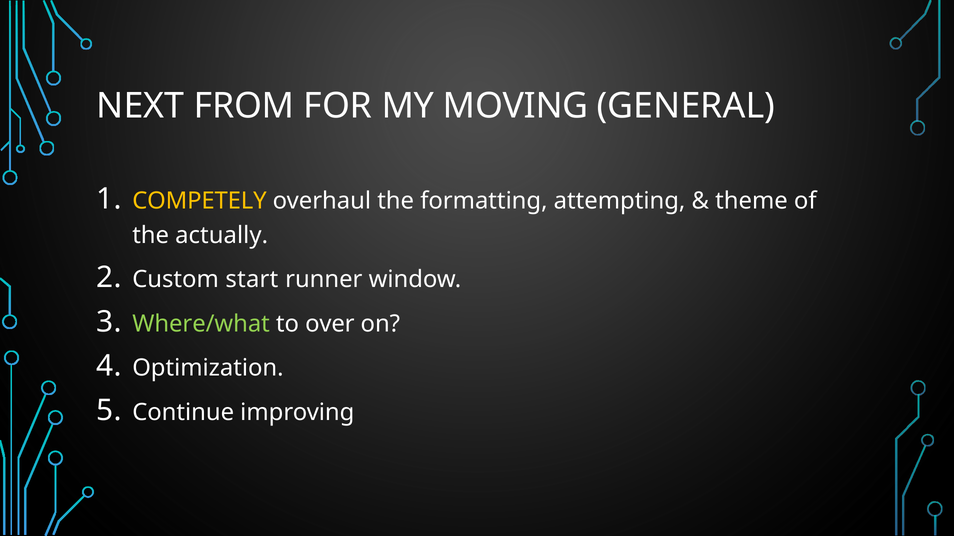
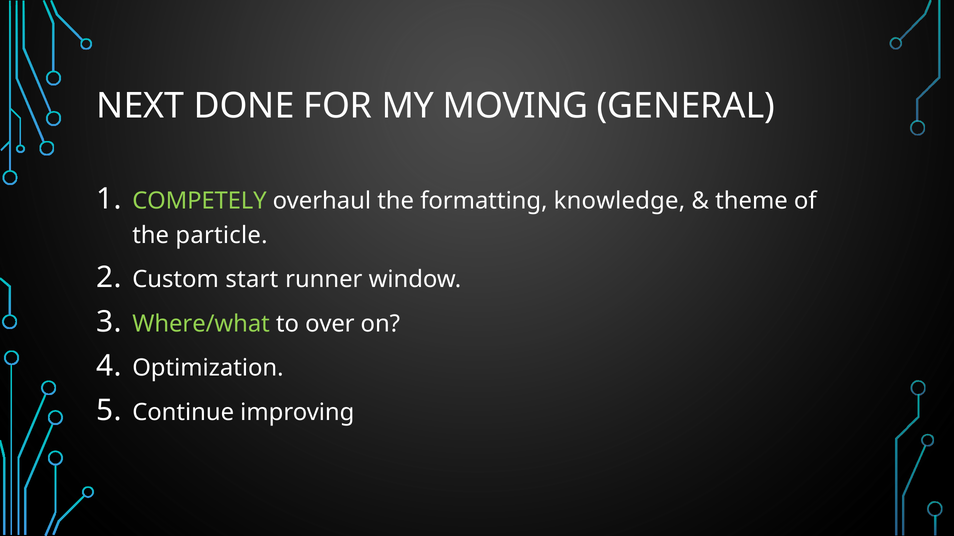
FROM: FROM -> DONE
COMPETELY colour: yellow -> light green
attempting: attempting -> knowledge
actually: actually -> particle
